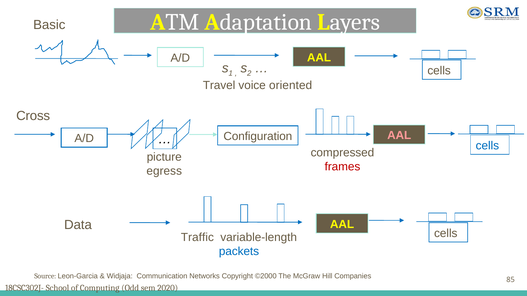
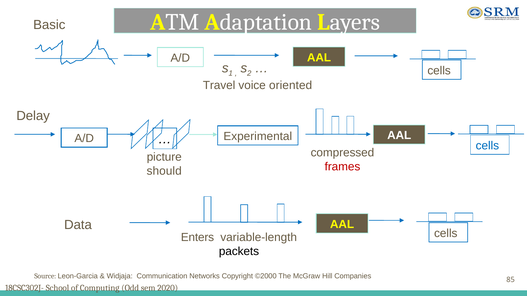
Cross: Cross -> Delay
AAL at (399, 136) colour: pink -> white
Configuration: Configuration -> Experimental
egress: egress -> should
Traffic: Traffic -> Enters
packets colour: blue -> black
